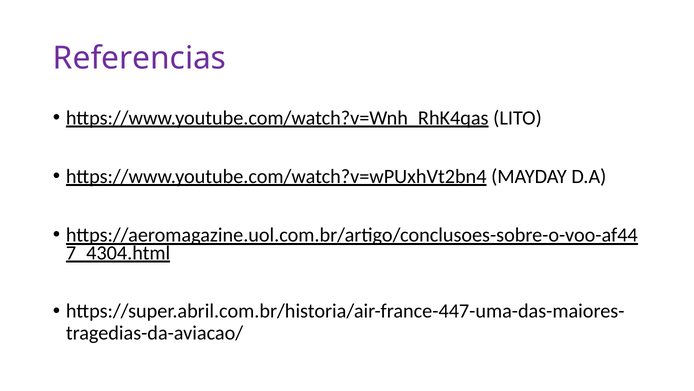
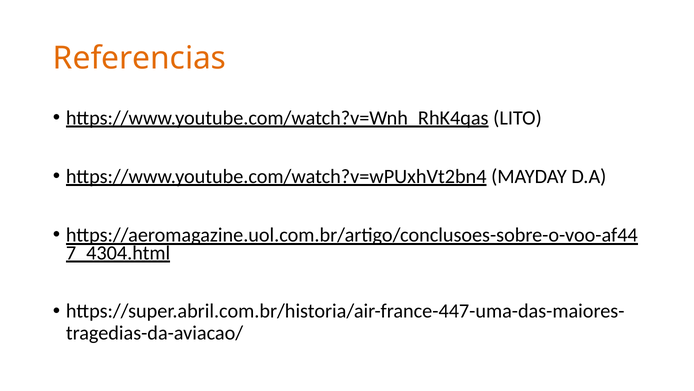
Referencias colour: purple -> orange
